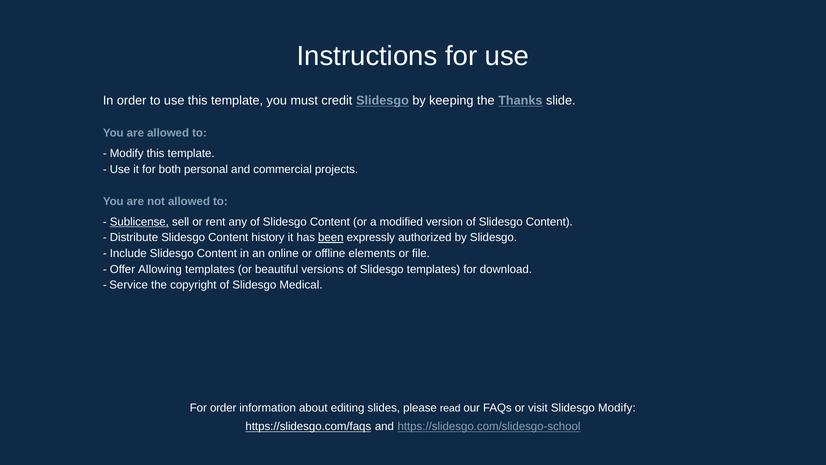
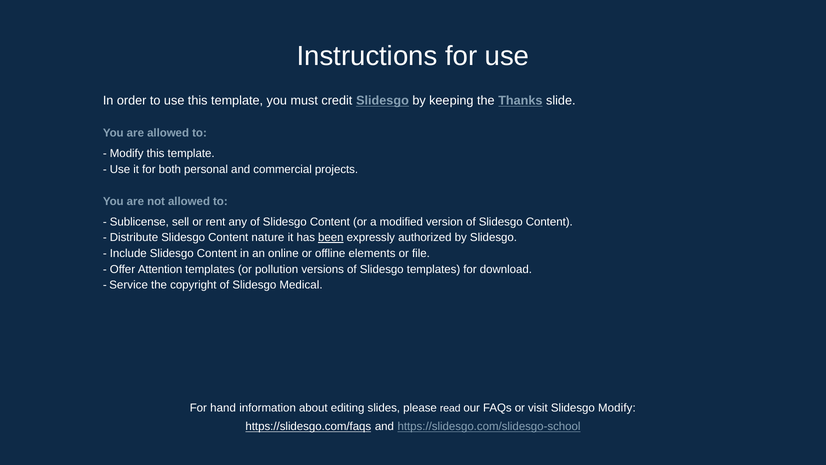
Sublicense underline: present -> none
history: history -> nature
Allowing: Allowing -> Attention
beautiful: beautiful -> pollution
For order: order -> hand
